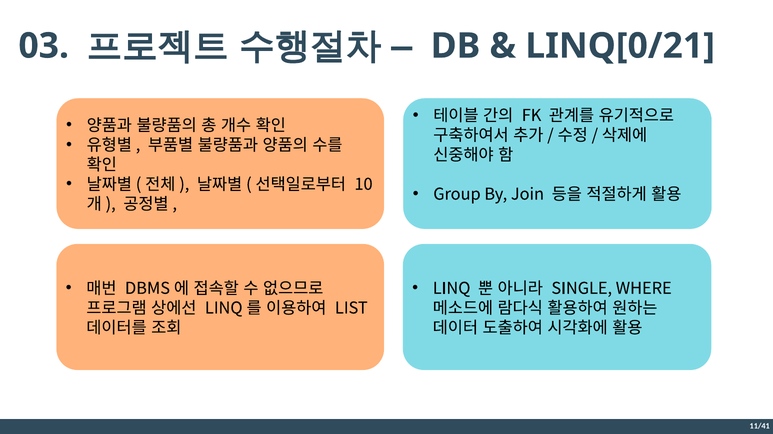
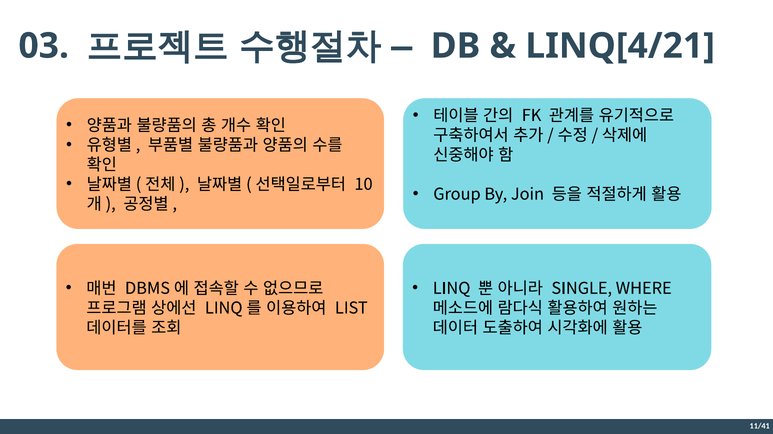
LINQ[0/21: LINQ[0/21 -> LINQ[4/21
